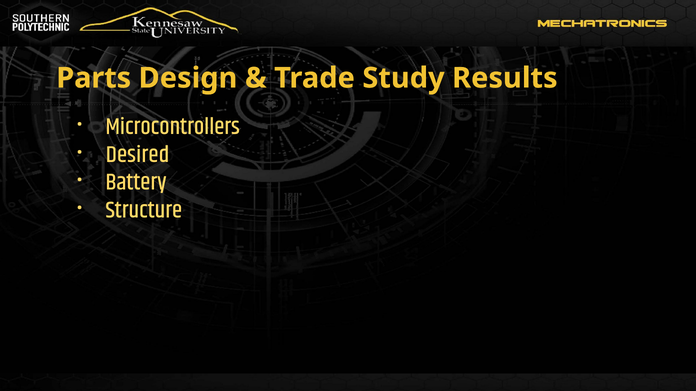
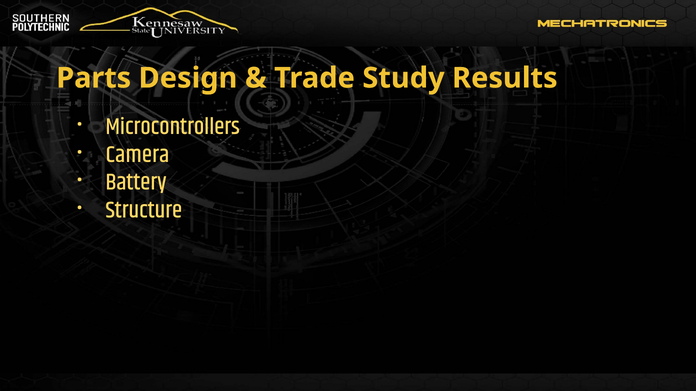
Desired: Desired -> Camera
